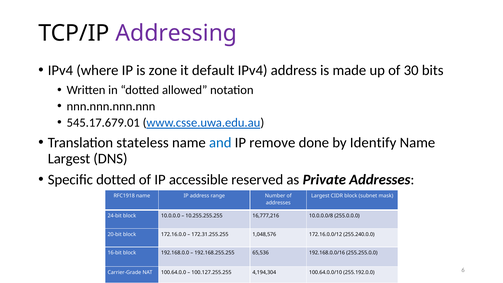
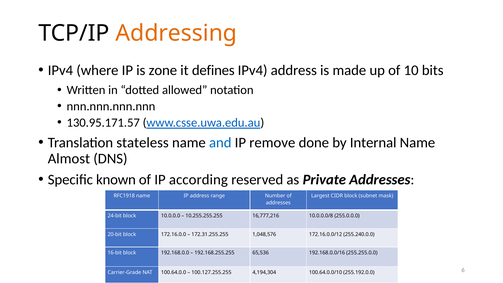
Addressing colour: purple -> orange
default: default -> defines
30: 30 -> 10
545.17.679.01: 545.17.679.01 -> 130.95.171.57
Identify: Identify -> Internal
Largest at (69, 158): Largest -> Almost
Specific dotted: dotted -> known
accessible: accessible -> according
